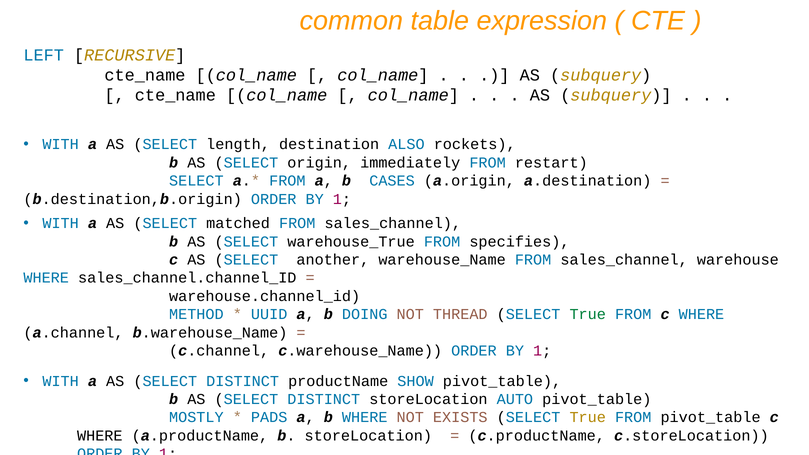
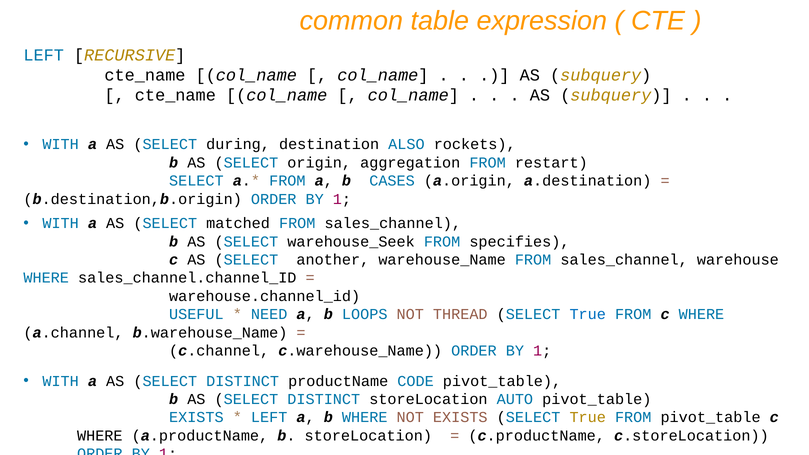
length: length -> during
immediately: immediately -> aggregation
warehouse_True: warehouse_True -> warehouse_Seek
METHOD: METHOD -> USEFUL
UUID: UUID -> NEED
DOING: DOING -> LOOPS
True at (588, 314) colour: green -> blue
SHOW: SHOW -> CODE
MOSTLY at (196, 418): MOSTLY -> EXISTS
PADS at (269, 418): PADS -> LEFT
